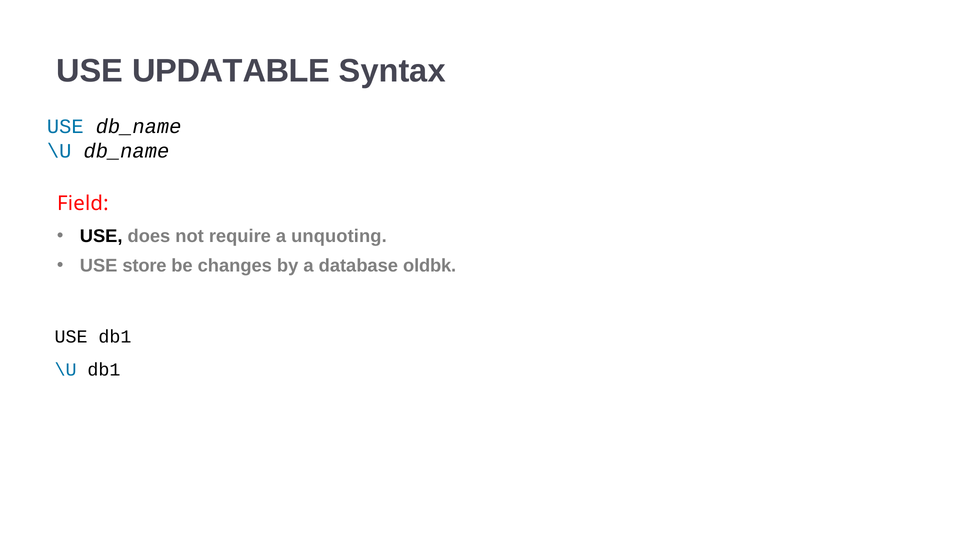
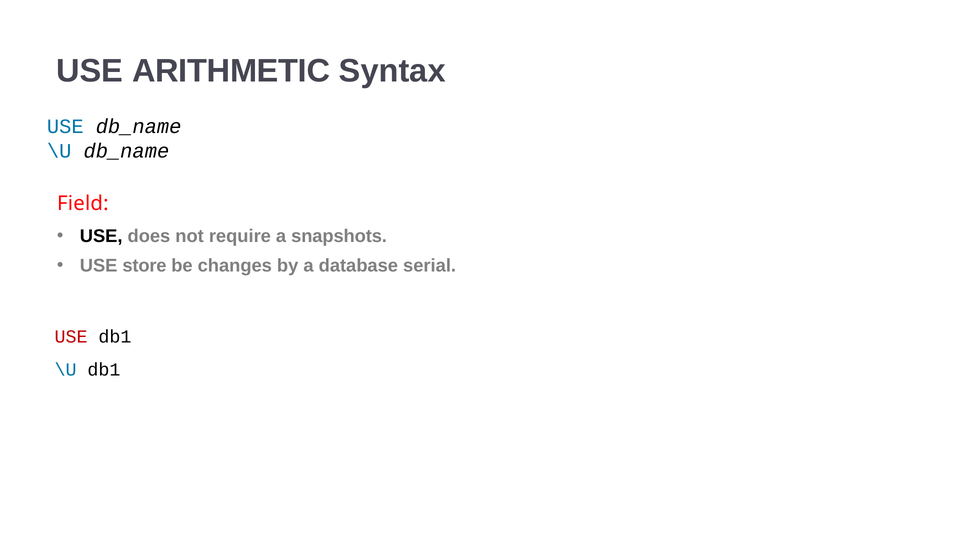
UPDATABLE: UPDATABLE -> ARITHMETIC
unquoting: unquoting -> snapshots
oldbk: oldbk -> serial
USE at (71, 336) colour: black -> red
